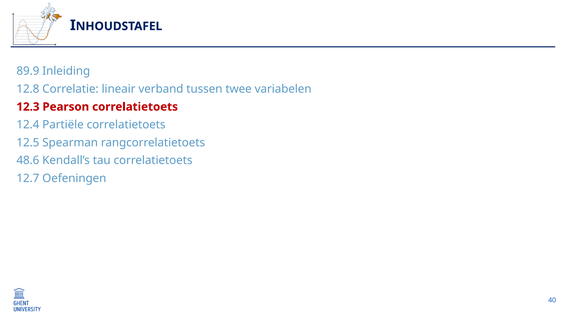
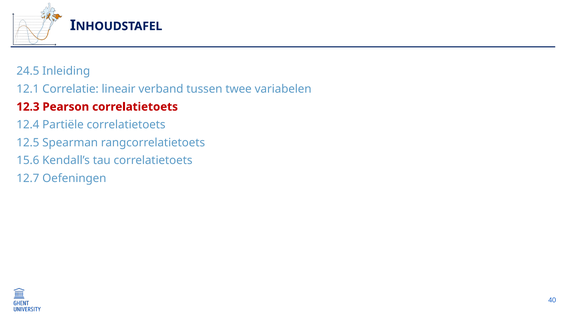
89.9: 89.9 -> 24.5
12.8: 12.8 -> 12.1
48.6: 48.6 -> 15.6
